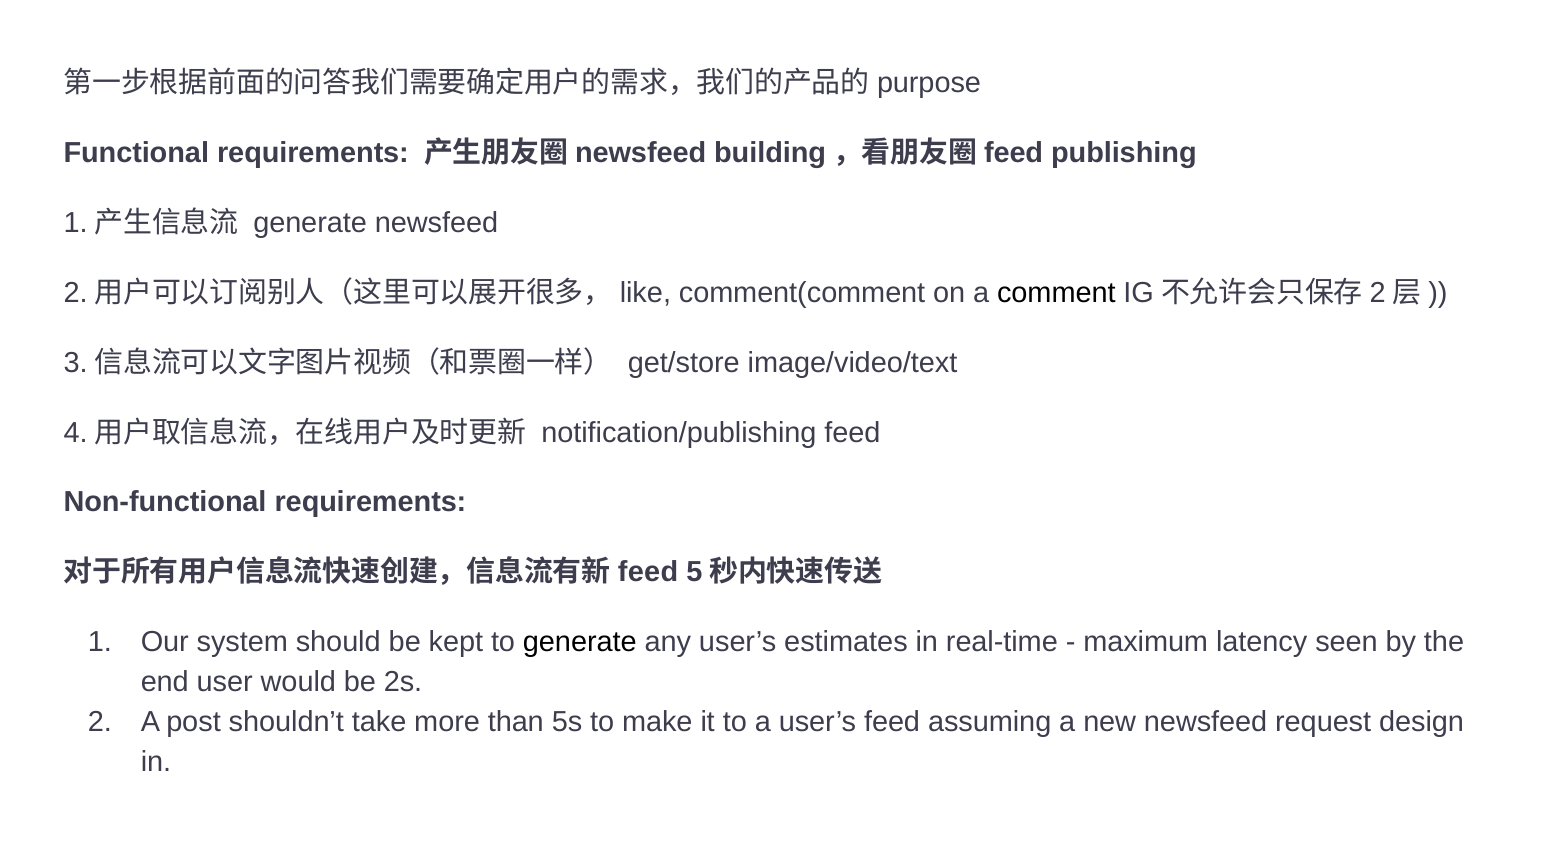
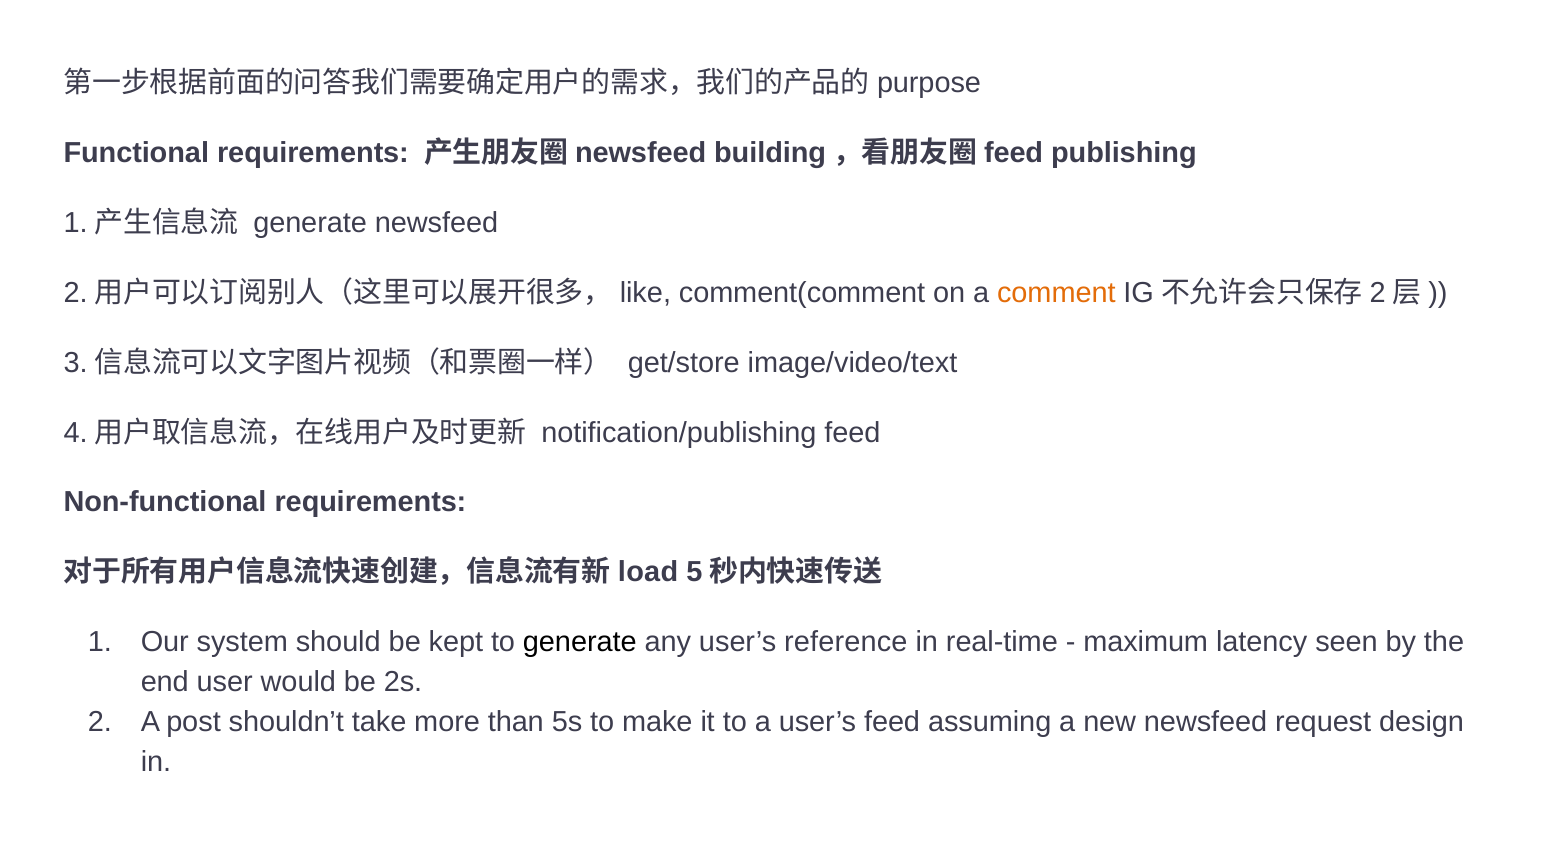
comment colour: black -> orange
feed at (648, 572): feed -> load
estimates: estimates -> reference
